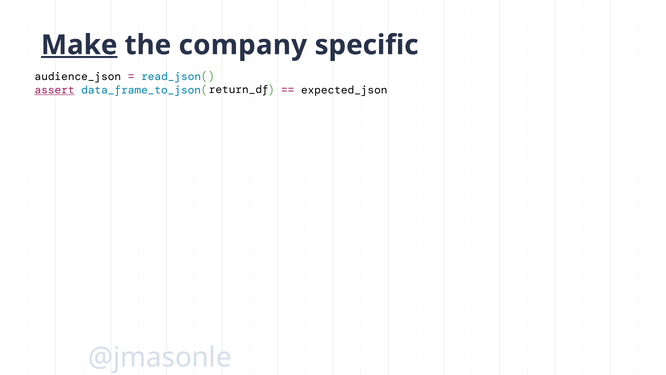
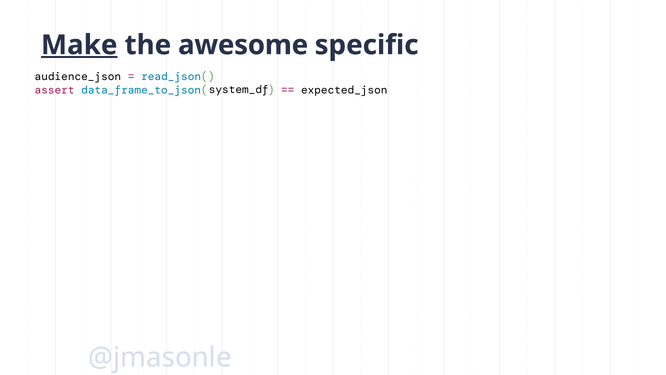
company: company -> awesome
return_df: return_df -> system_df
assert underline: present -> none
